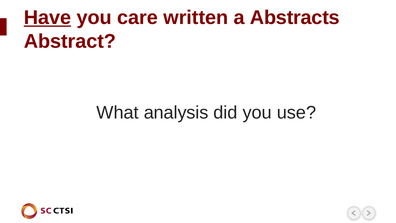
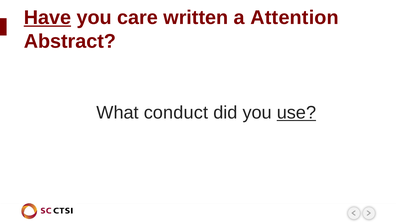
Abstracts: Abstracts -> Attention
analysis: analysis -> conduct
use underline: none -> present
